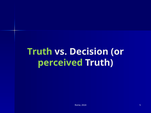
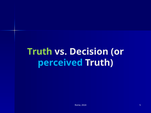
perceived colour: light green -> light blue
